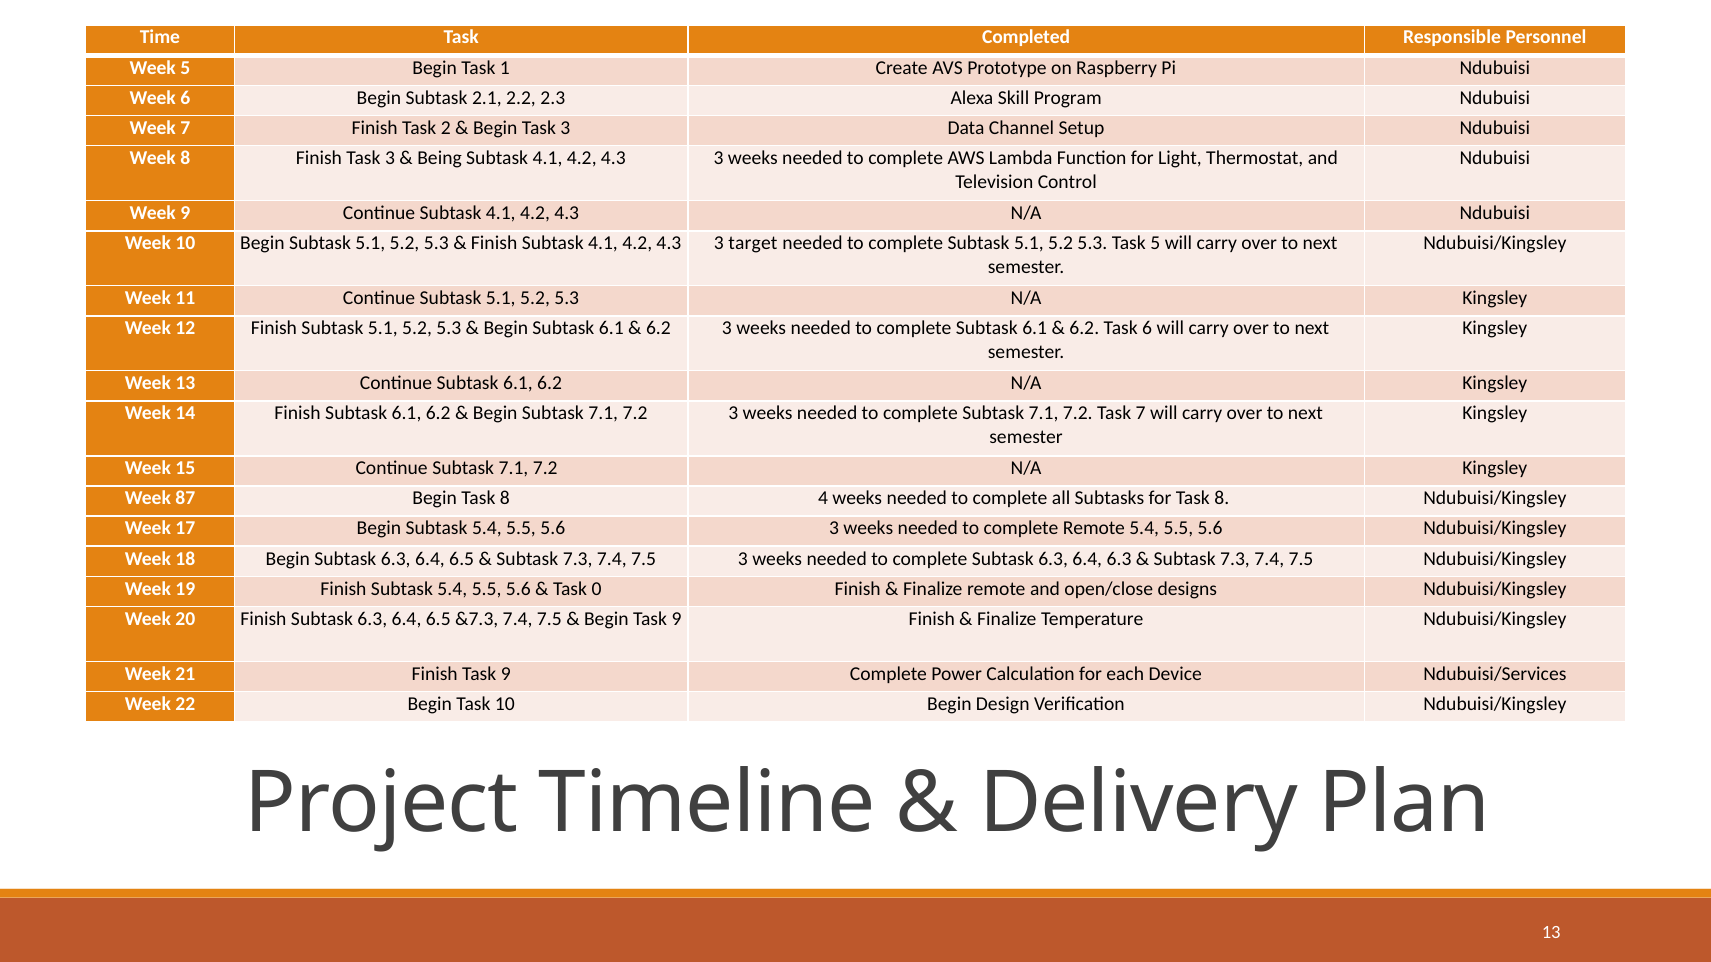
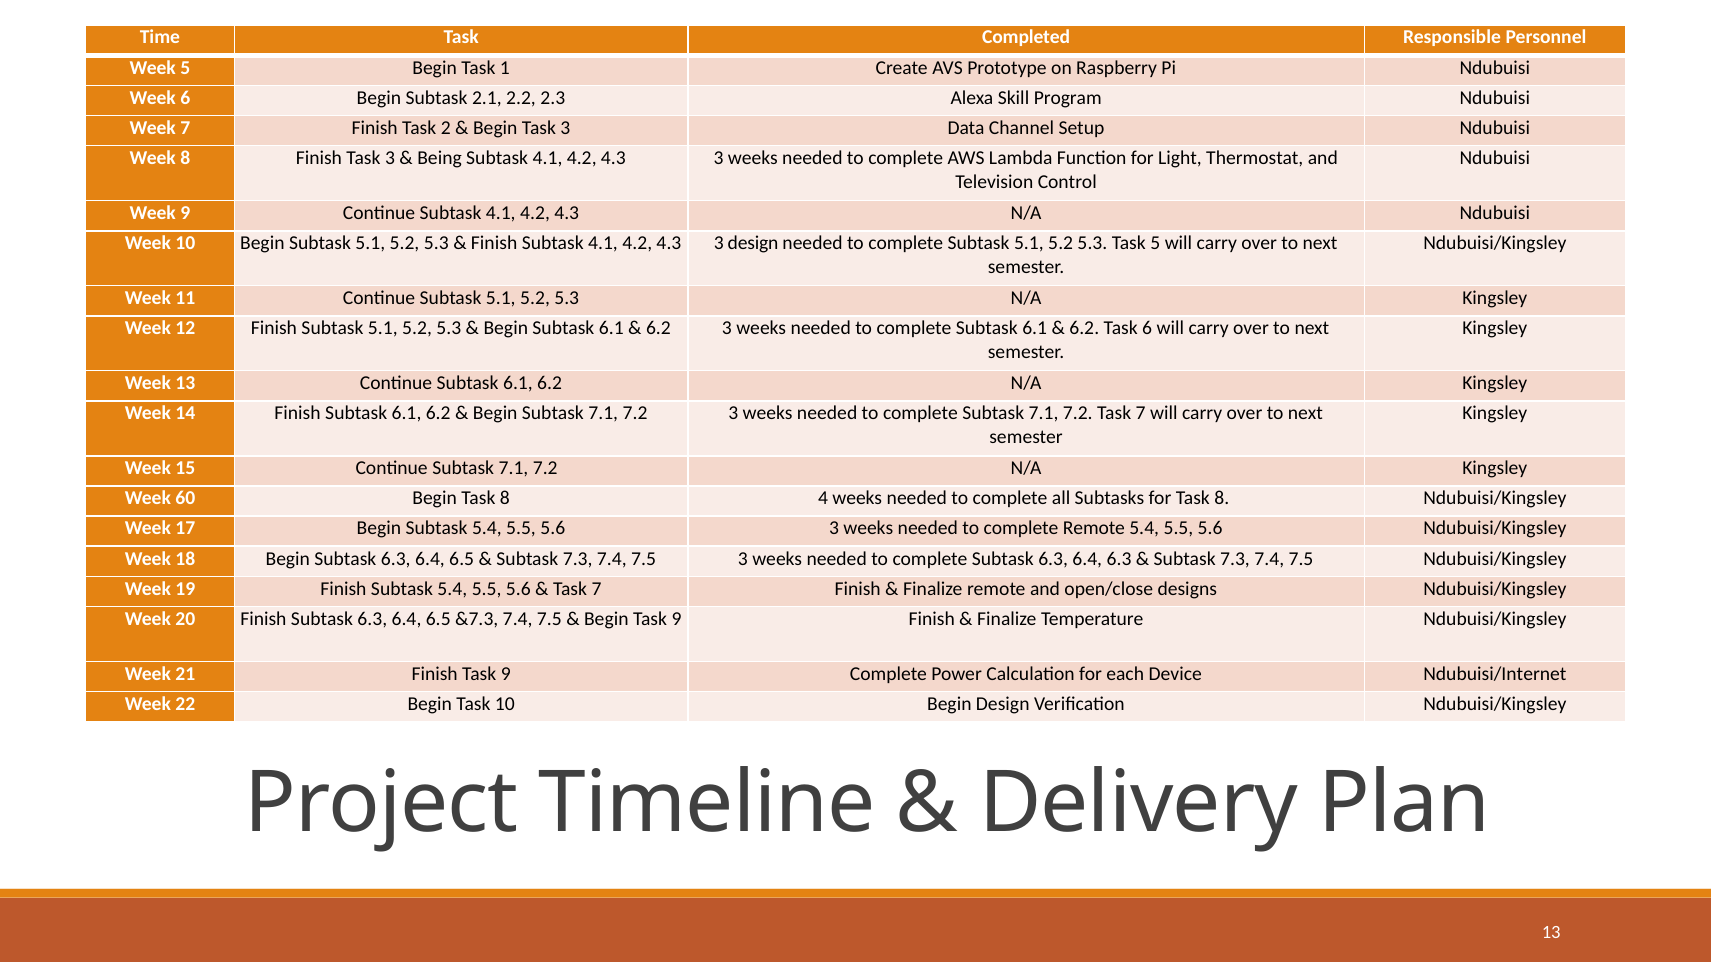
3 target: target -> design
87: 87 -> 60
0 at (596, 589): 0 -> 7
Ndubuisi/Services: Ndubuisi/Services -> Ndubuisi/Internet
